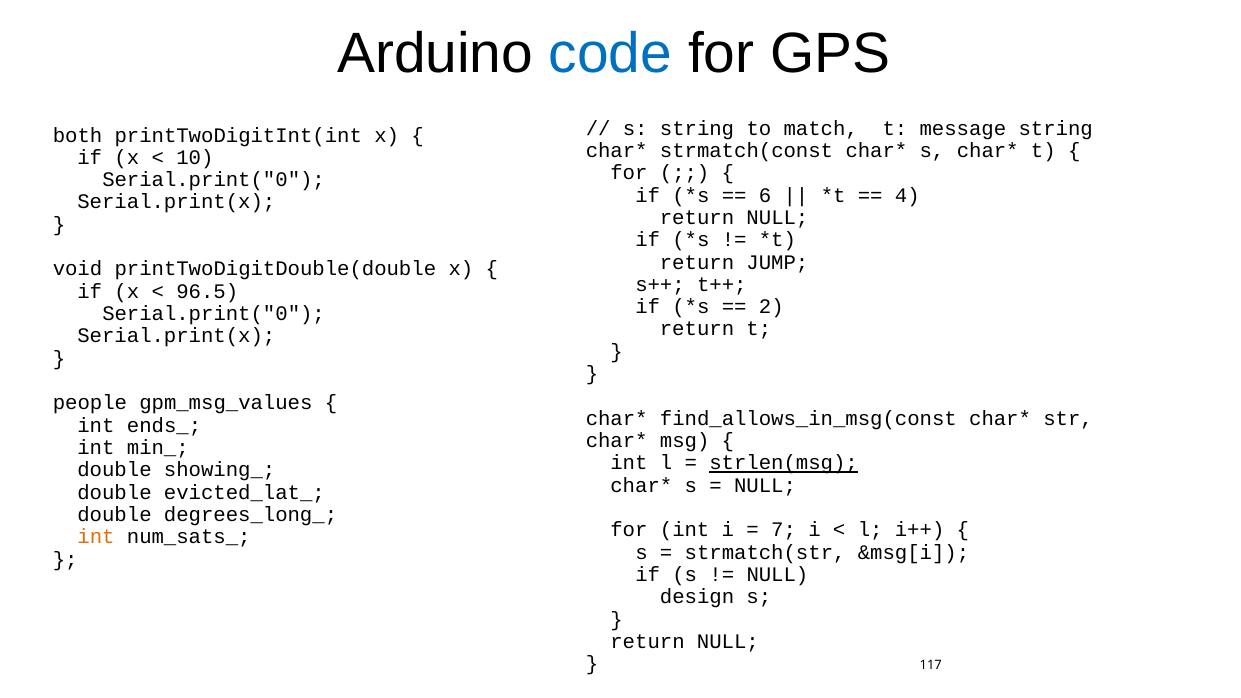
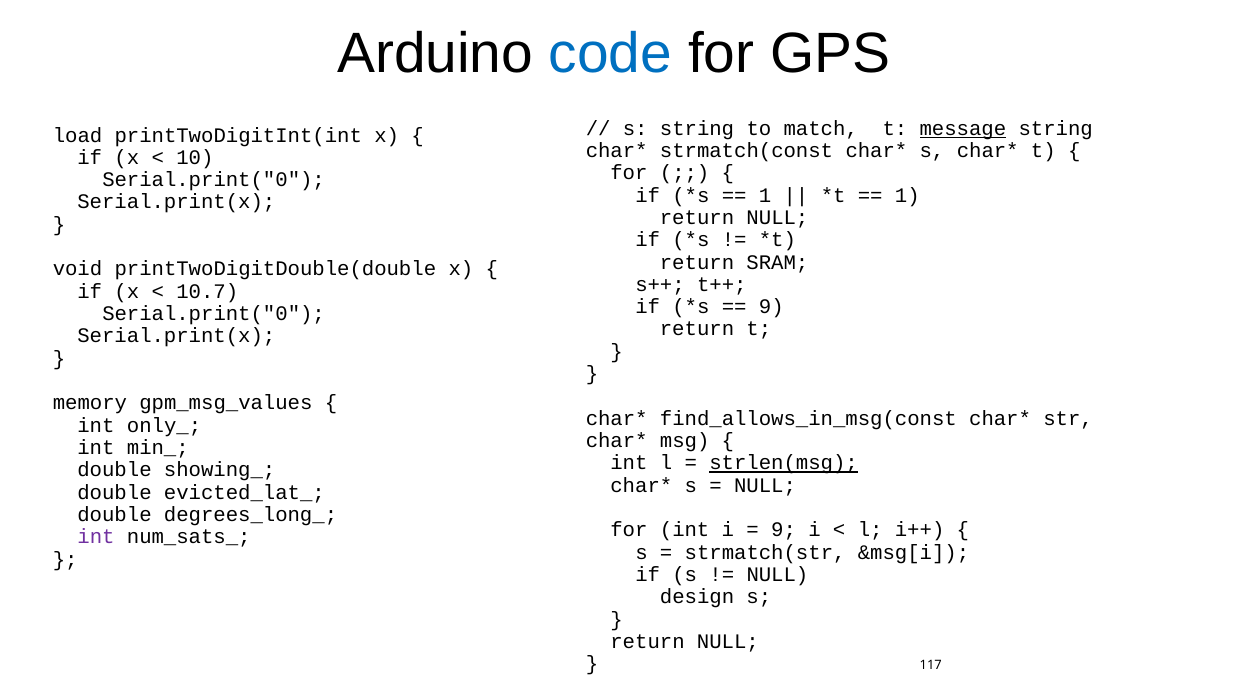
message underline: none -> present
both: both -> load
6 at (765, 195): 6 -> 1
4 at (907, 195): 4 -> 1
JUMP: JUMP -> SRAM
96.5: 96.5 -> 10.7
2 at (771, 307): 2 -> 9
people: people -> memory
ends_: ends_ -> only_
7 at (784, 530): 7 -> 9
int at (96, 537) colour: orange -> purple
